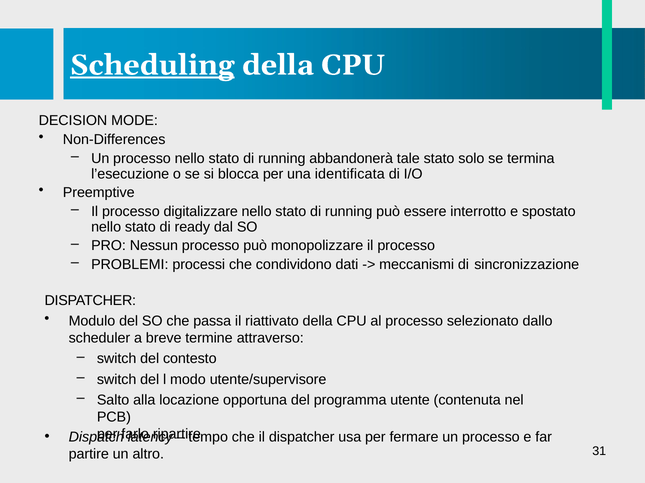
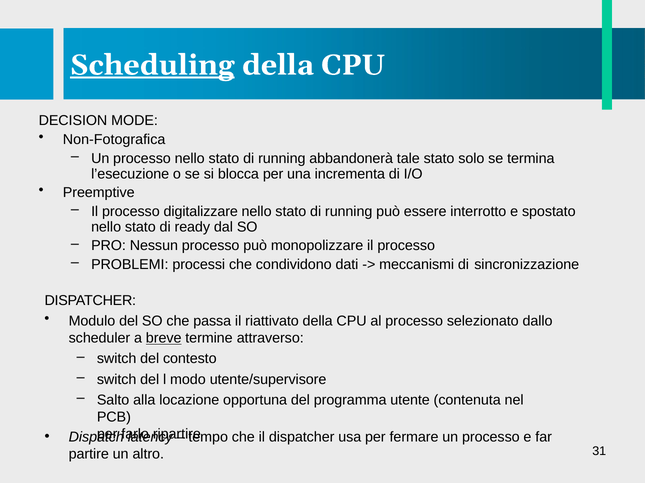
Non-Differences: Non-Differences -> Non-Fotografica
identificata: identificata -> incrementa
breve underline: none -> present
